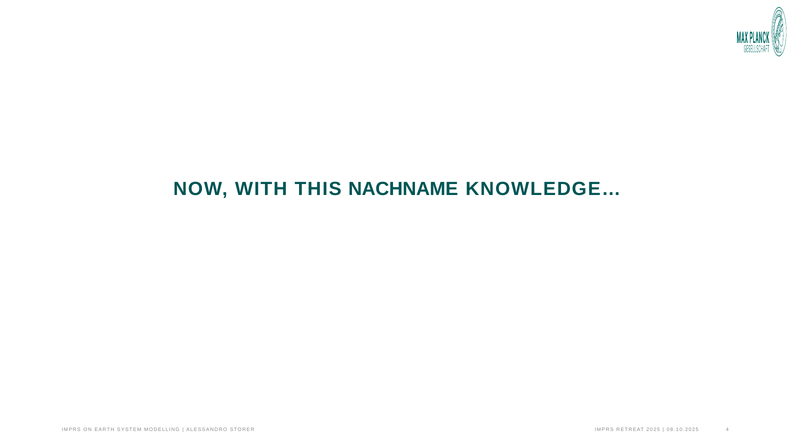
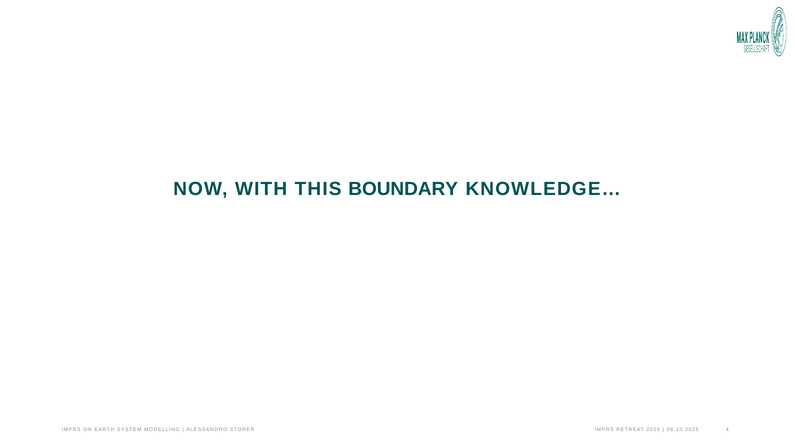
NACHNAME: NACHNAME -> BOUNDARY
